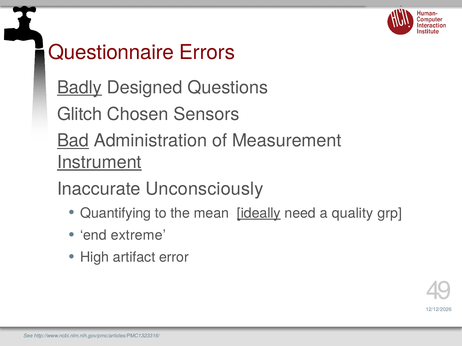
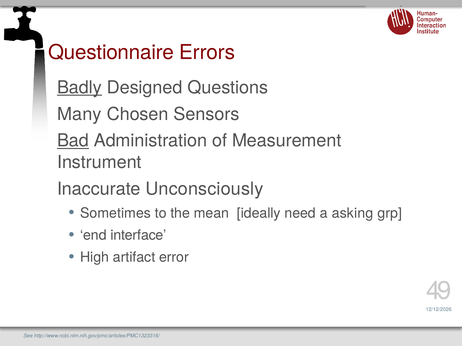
Glitch: Glitch -> Many
Instrument underline: present -> none
Quantifying: Quantifying -> Sometimes
ideally underline: present -> none
quality: quality -> asking
extreme: extreme -> interface
